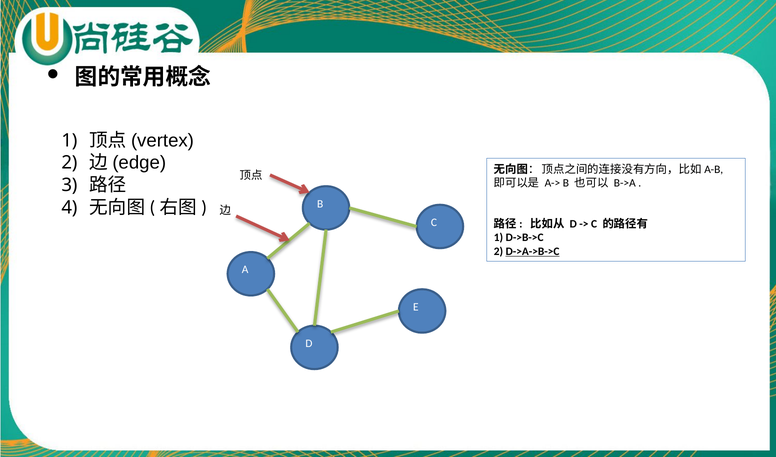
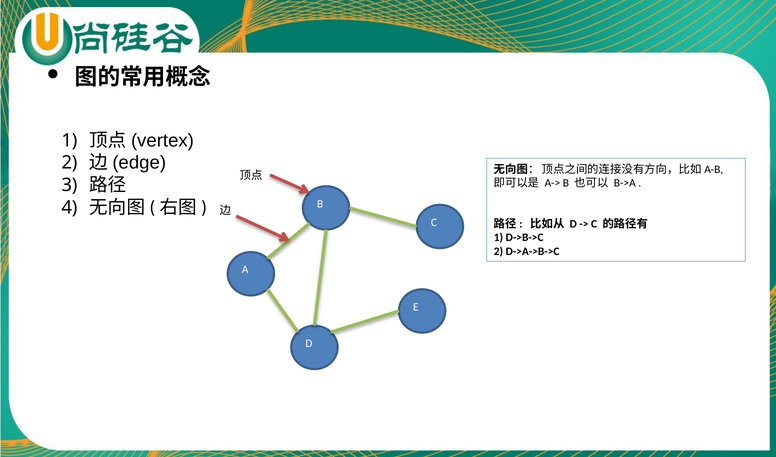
D->A->B->C underline: present -> none
